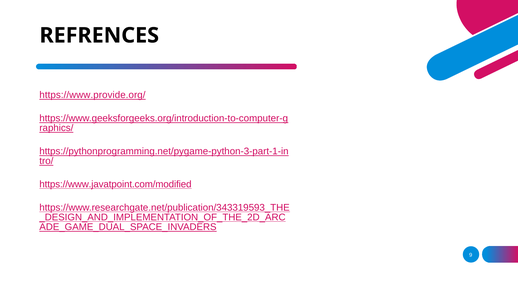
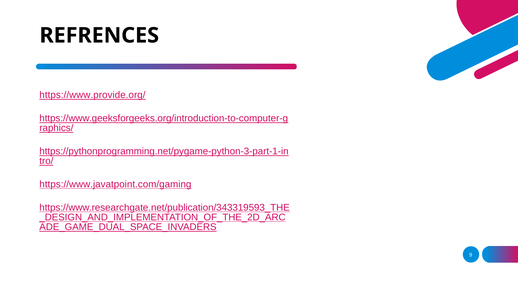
https://www.javatpoint.com/modified: https://www.javatpoint.com/modified -> https://www.javatpoint.com/gaming
